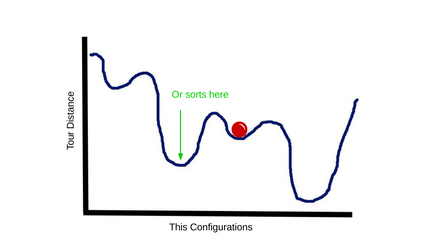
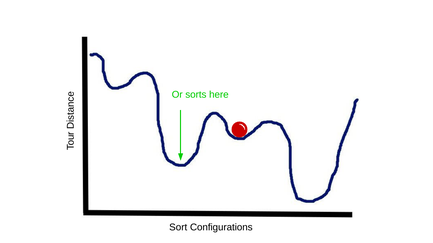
This: This -> Sort
